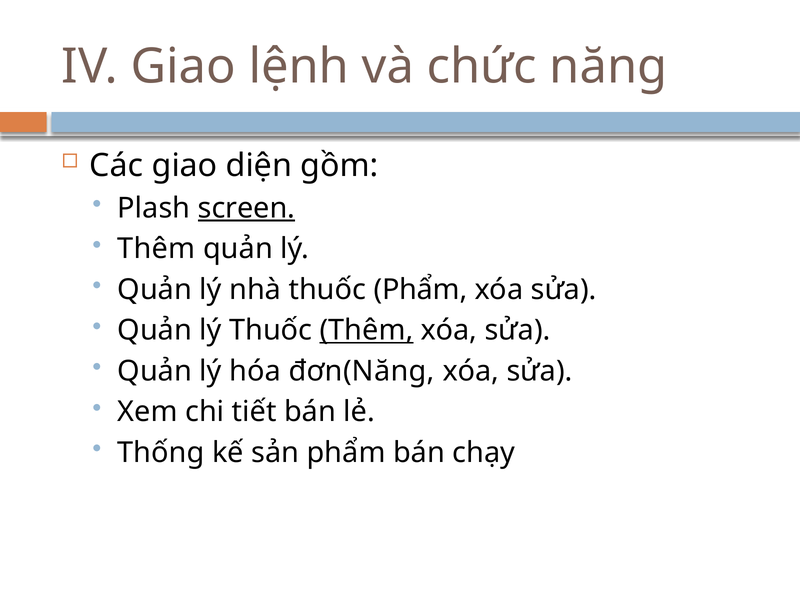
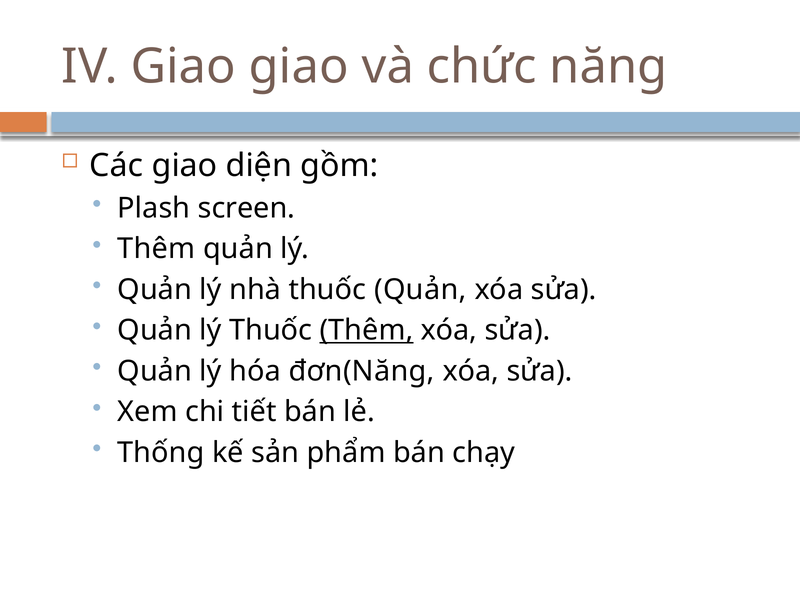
Giao lệnh: lệnh -> giao
screen underline: present -> none
thuốc Phẩm: Phẩm -> Quản
